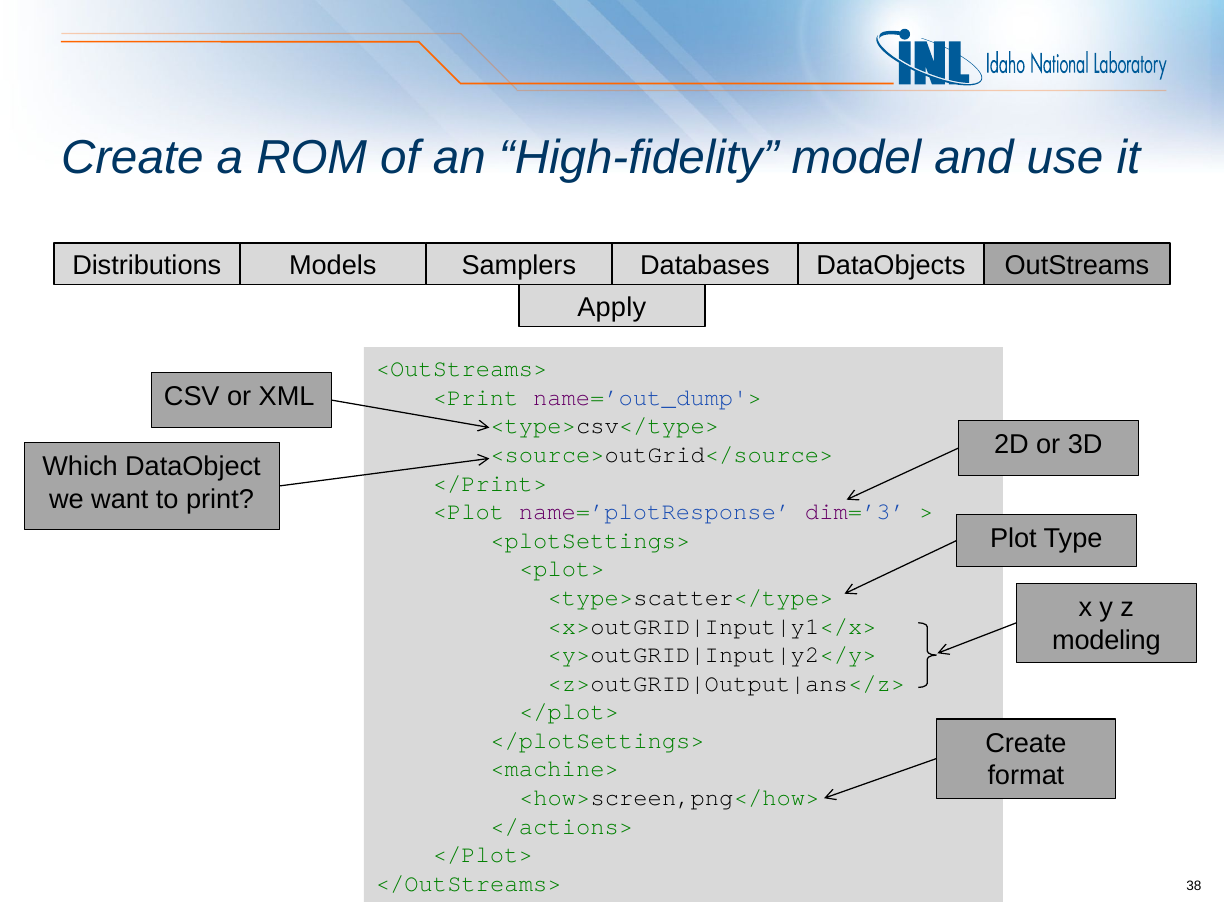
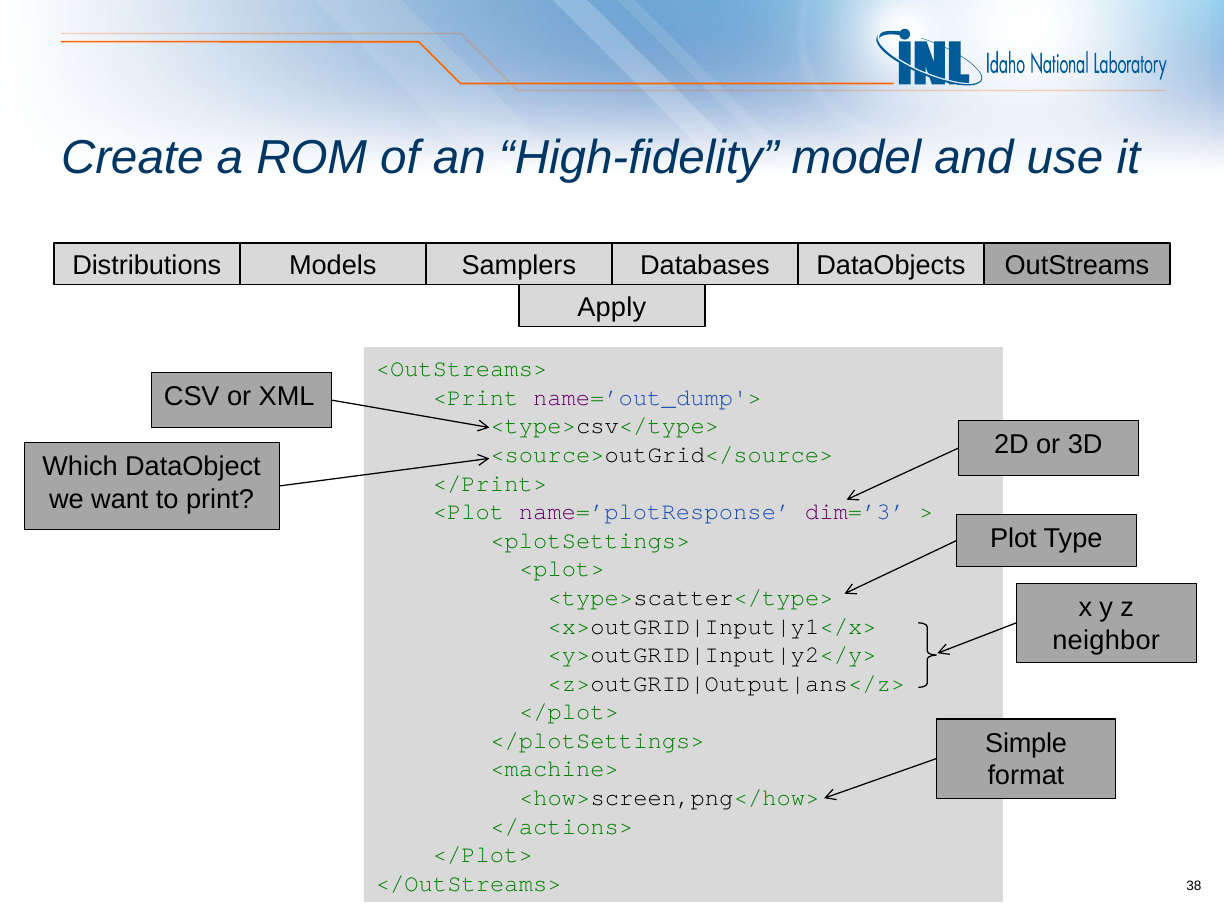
modeling: modeling -> neighbor
Create at (1026, 743): Create -> Simple
